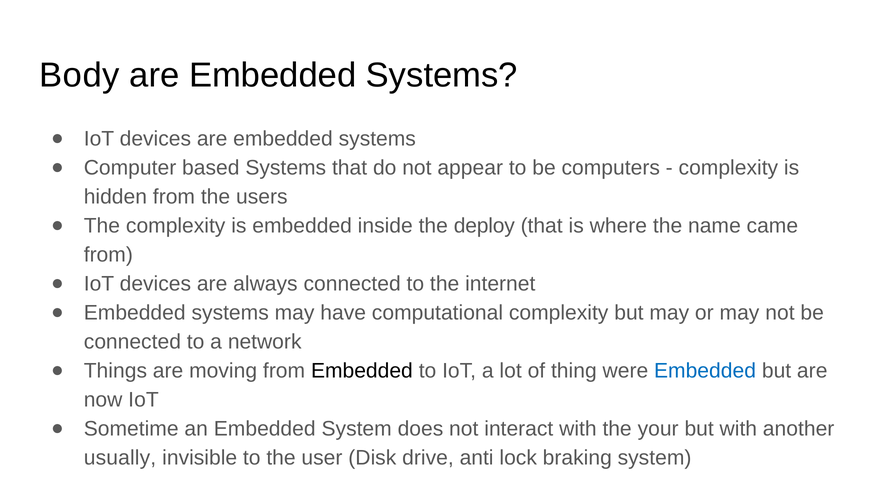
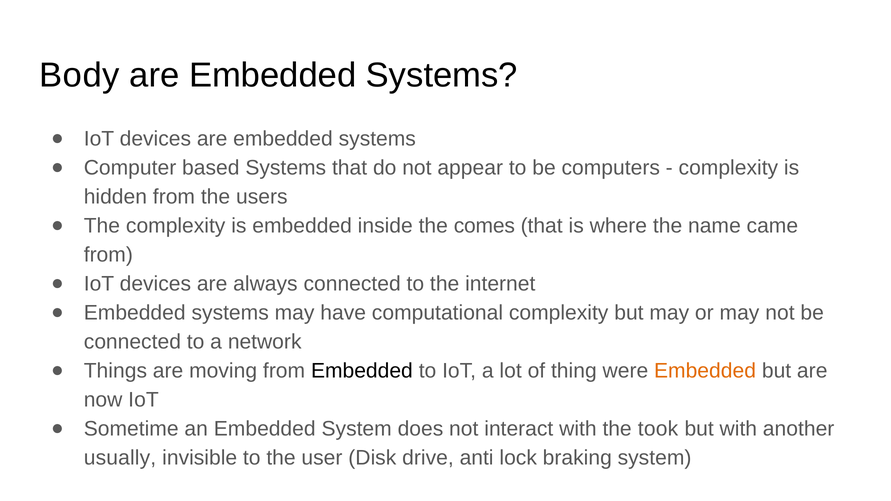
deploy: deploy -> comes
Embedded at (705, 371) colour: blue -> orange
your: your -> took
